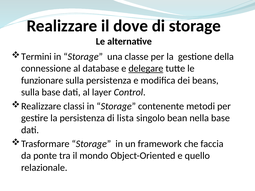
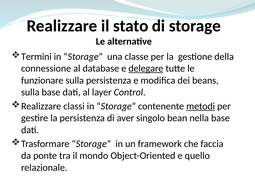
dove: dove -> stato
metodi underline: none -> present
lista: lista -> aver
